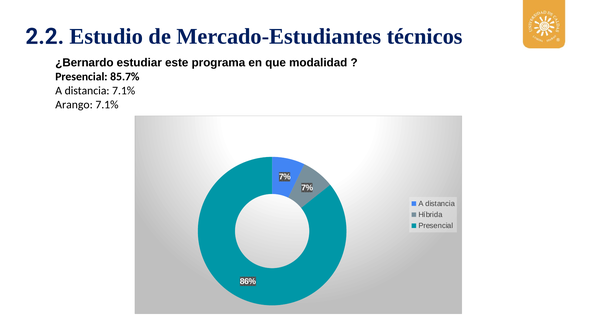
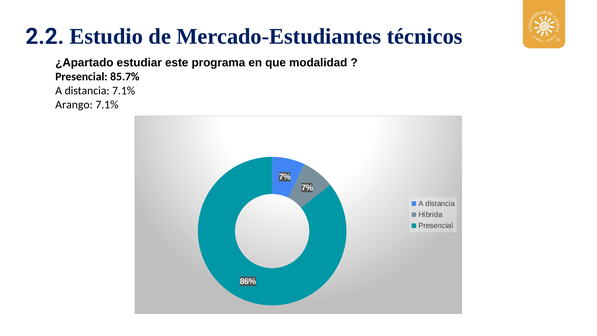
¿Bernardo: ¿Bernardo -> ¿Apartado
